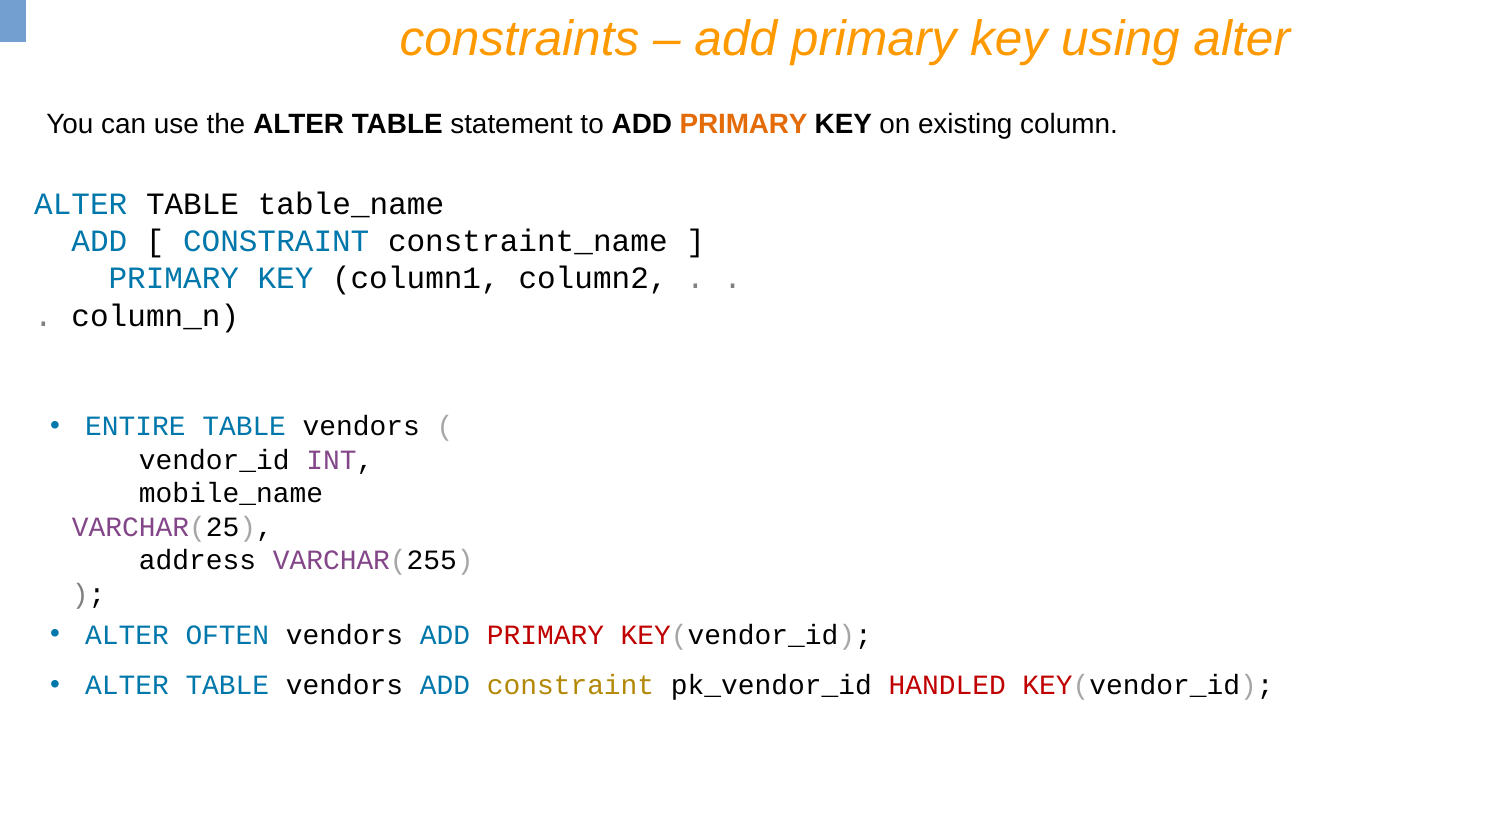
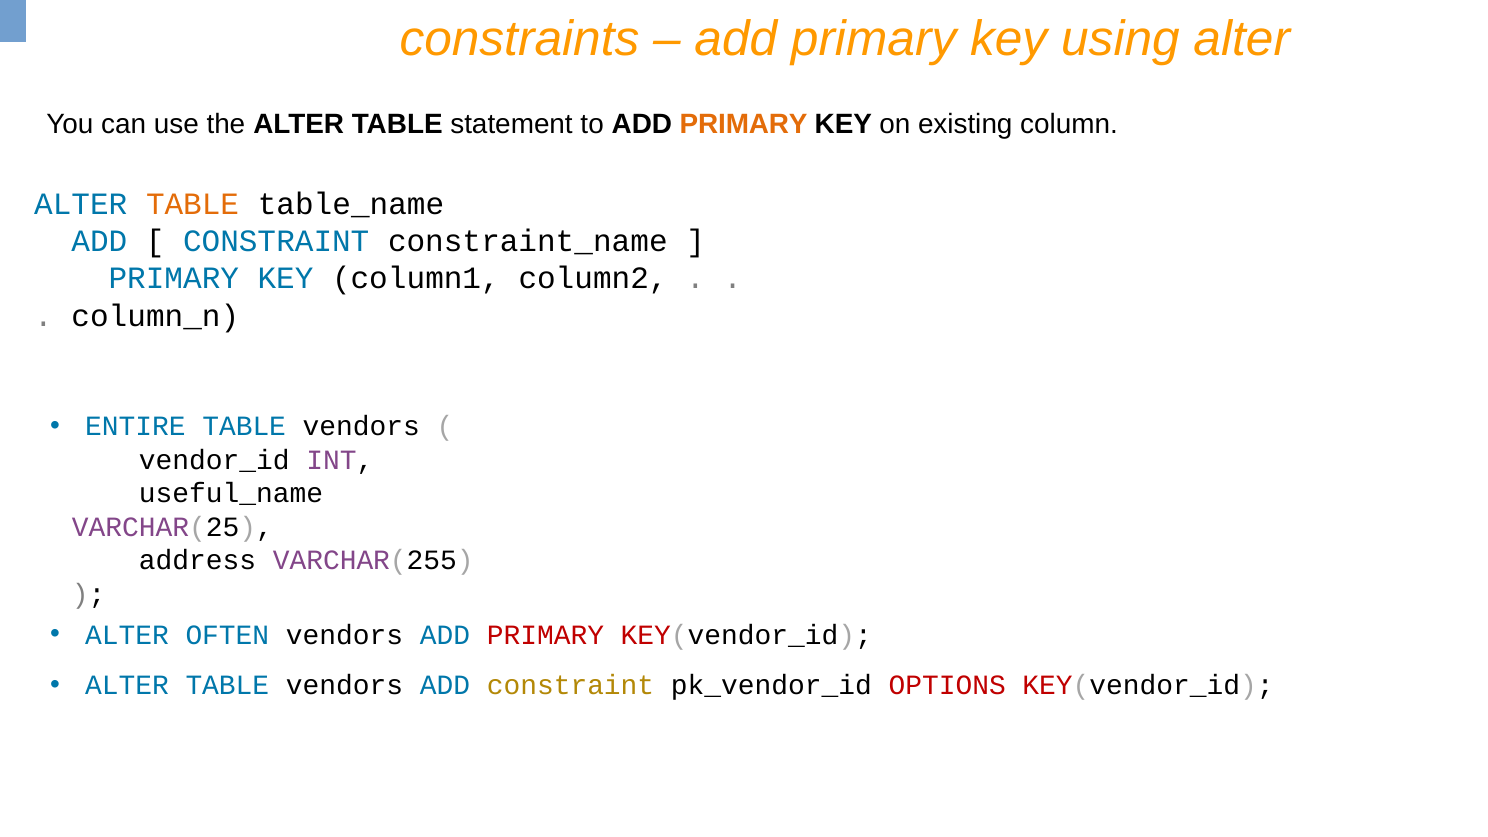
TABLE at (193, 204) colour: black -> orange
mobile_name: mobile_name -> useful_name
HANDLED: HANDLED -> OPTIONS
